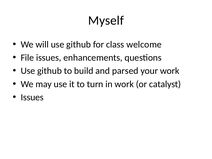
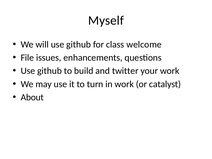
parsed: parsed -> twitter
Issues at (32, 97): Issues -> About
